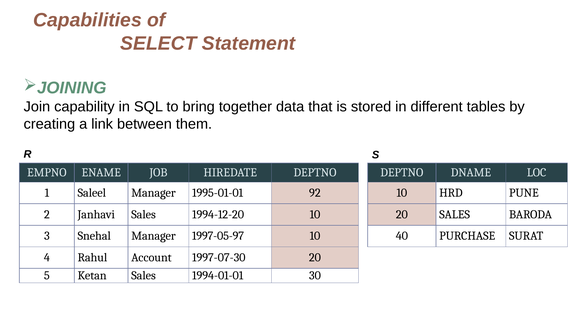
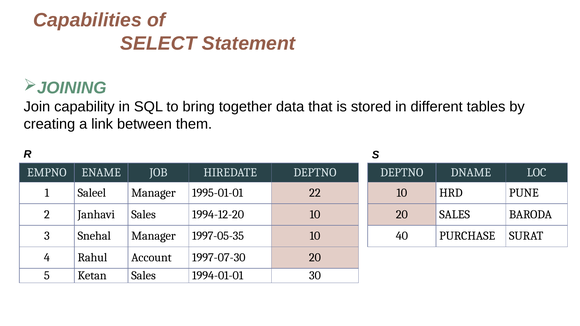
92: 92 -> 22
1997-05-97: 1997-05-97 -> 1997-05-35
